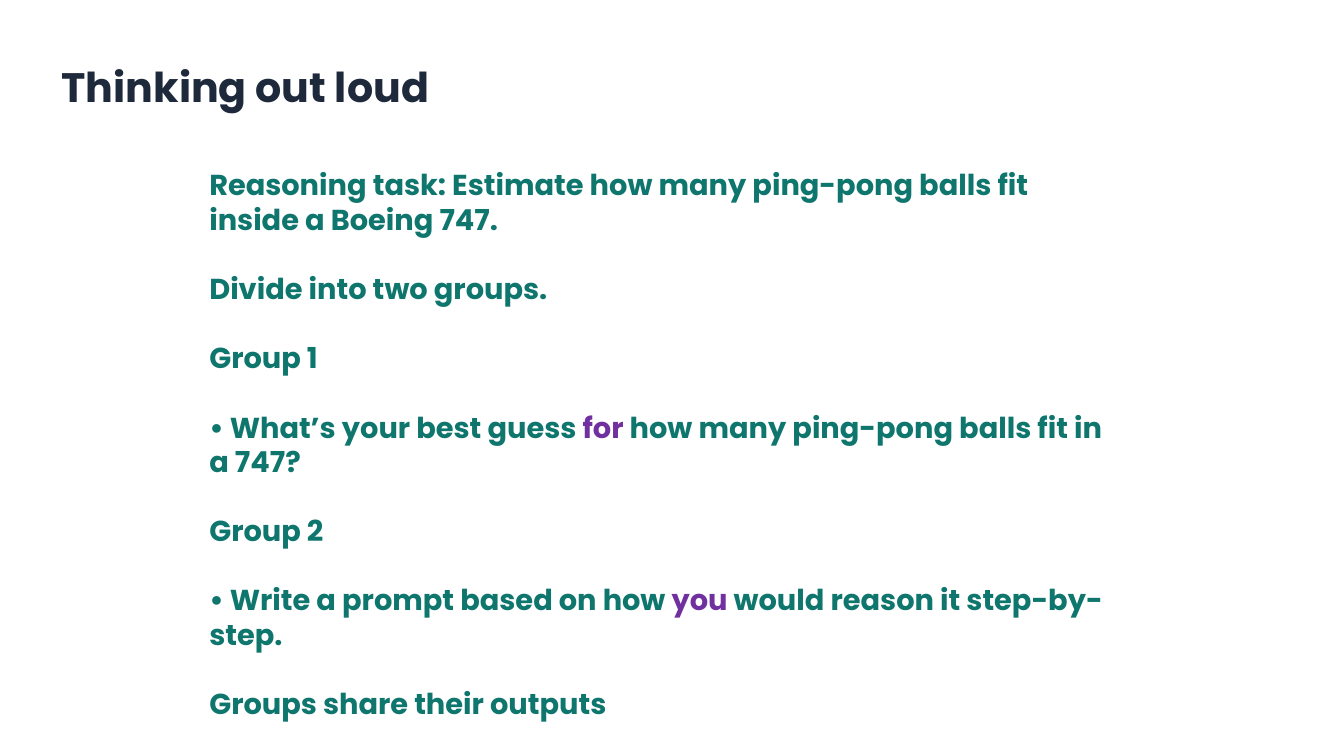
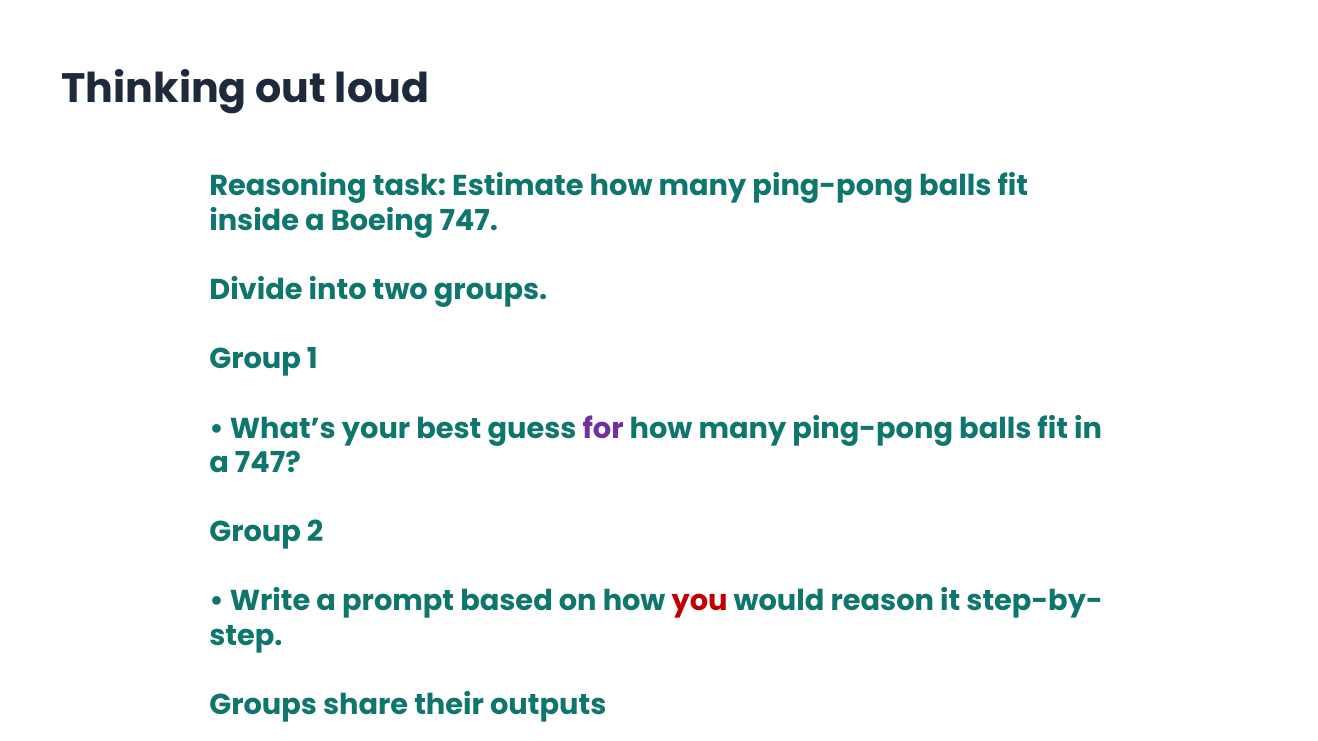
you colour: purple -> red
